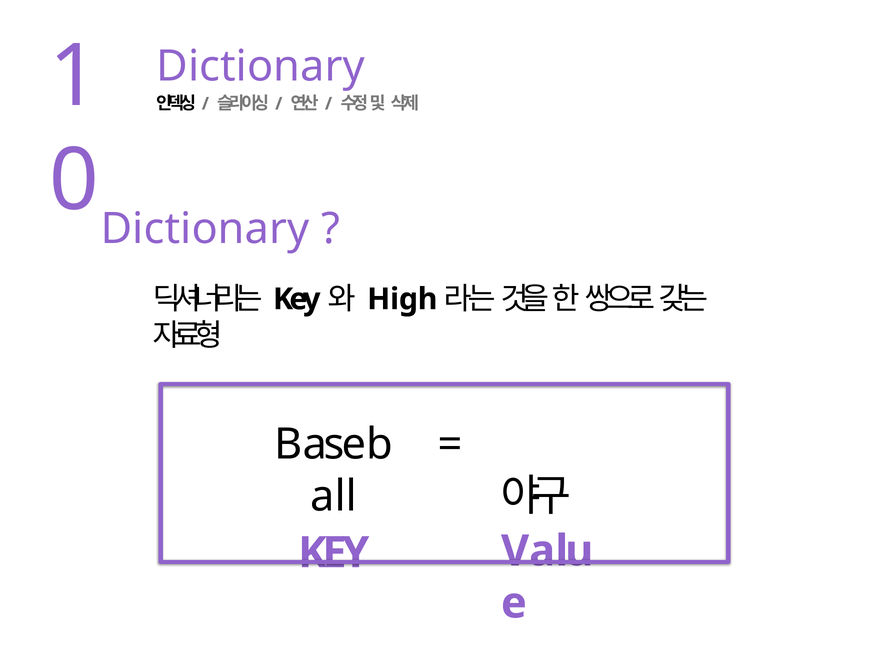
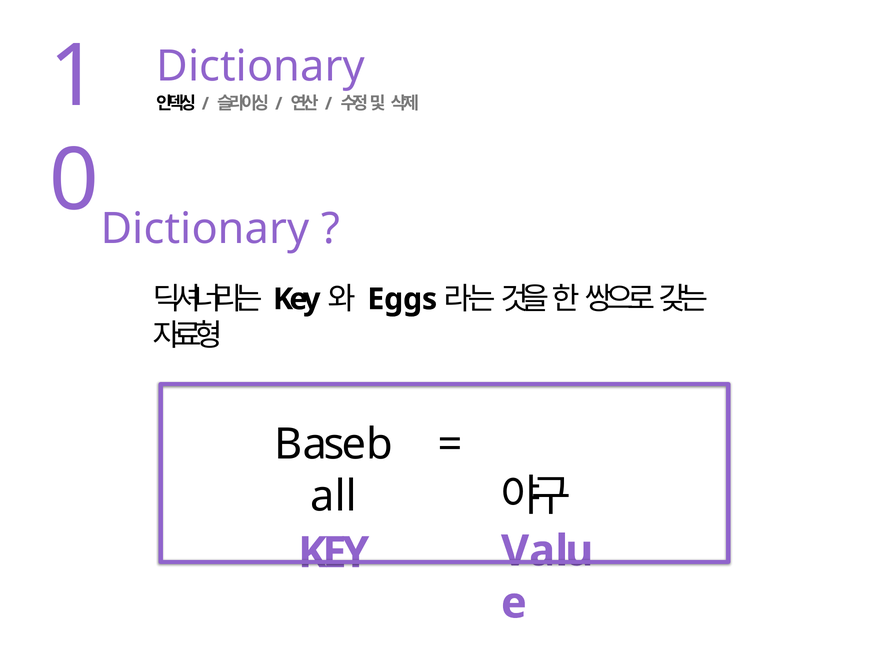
High: High -> Eggs
